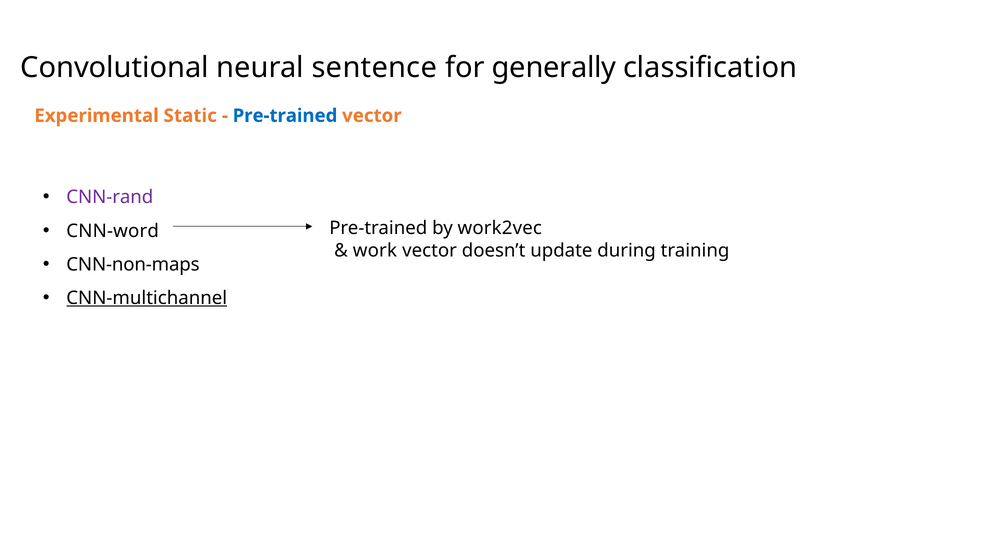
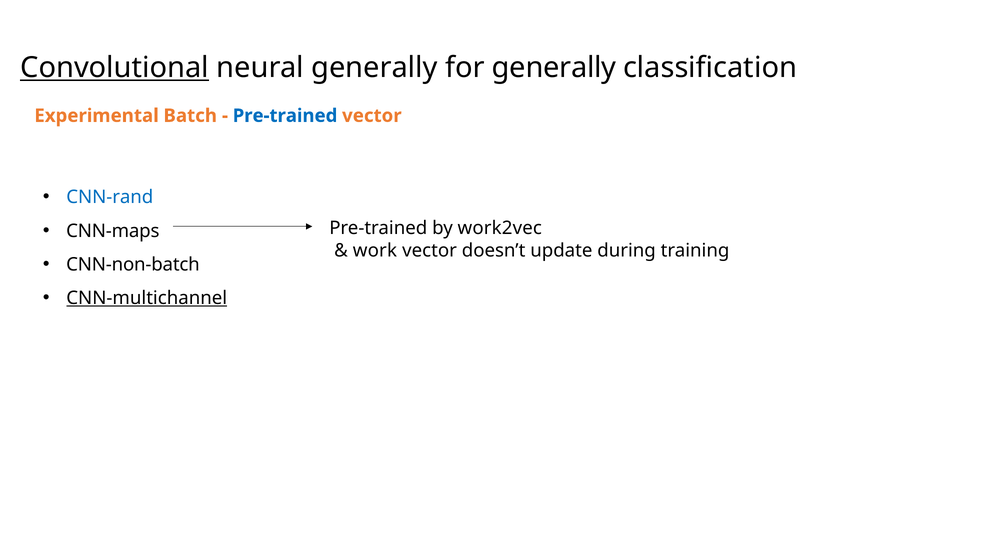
Convolutional underline: none -> present
neural sentence: sentence -> generally
Static: Static -> Batch
CNN-rand colour: purple -> blue
CNN-word: CNN-word -> CNN-maps
CNN-non-maps: CNN-non-maps -> CNN-non-batch
